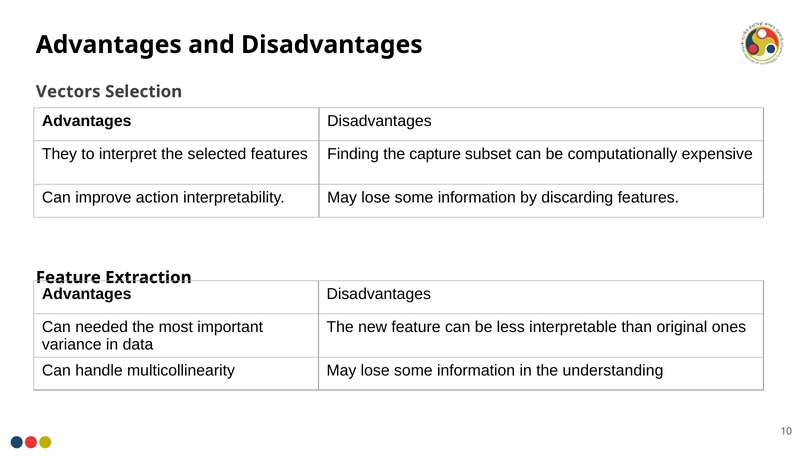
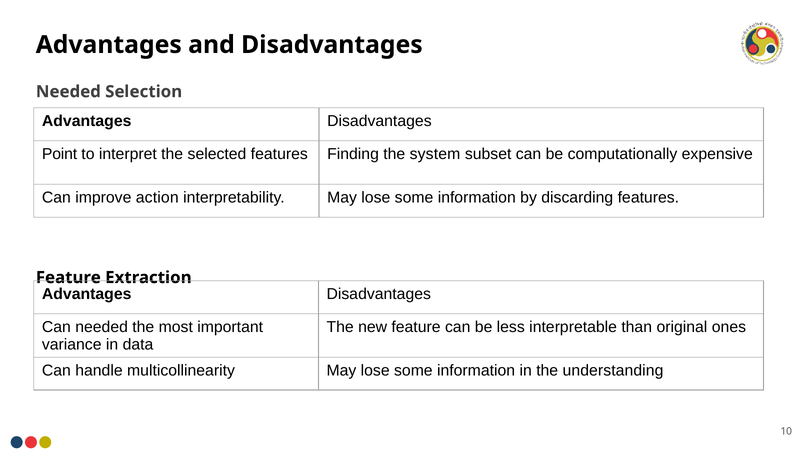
Vectors at (68, 92): Vectors -> Needed
They: They -> Point
capture: capture -> system
